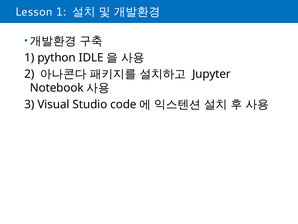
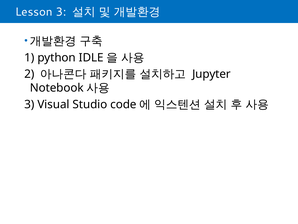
Lesson 1: 1 -> 3
